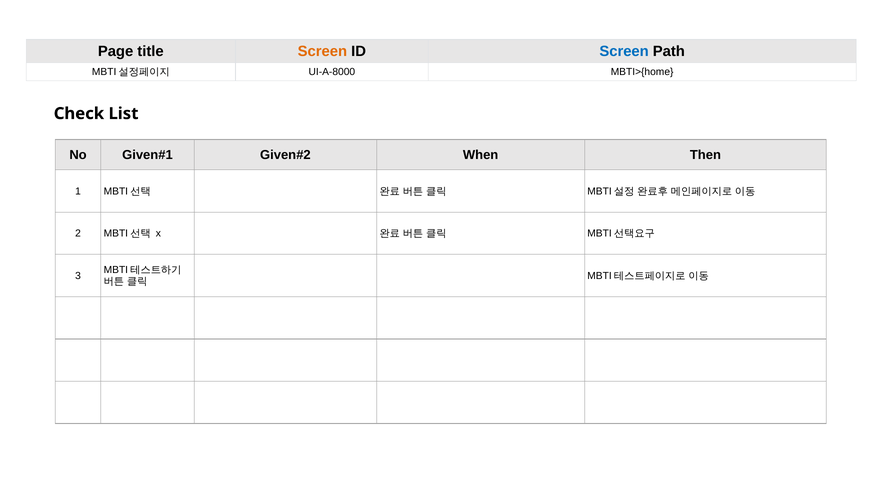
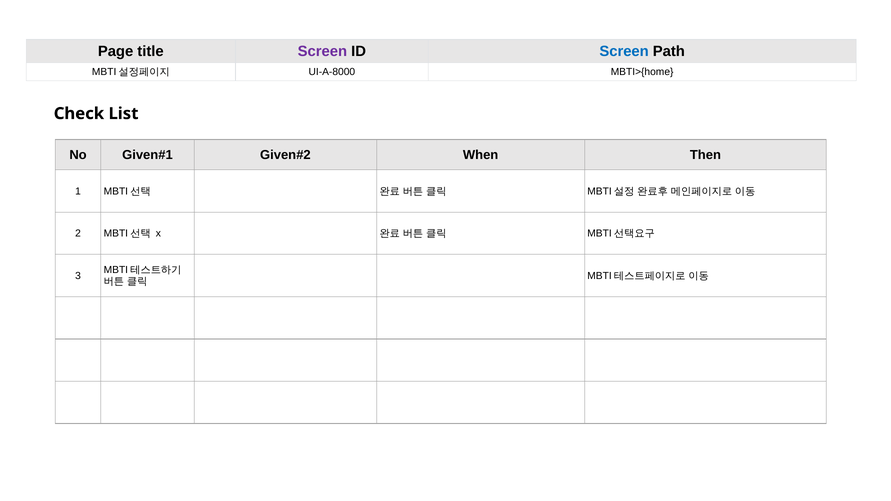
Screen at (322, 51) colour: orange -> purple
